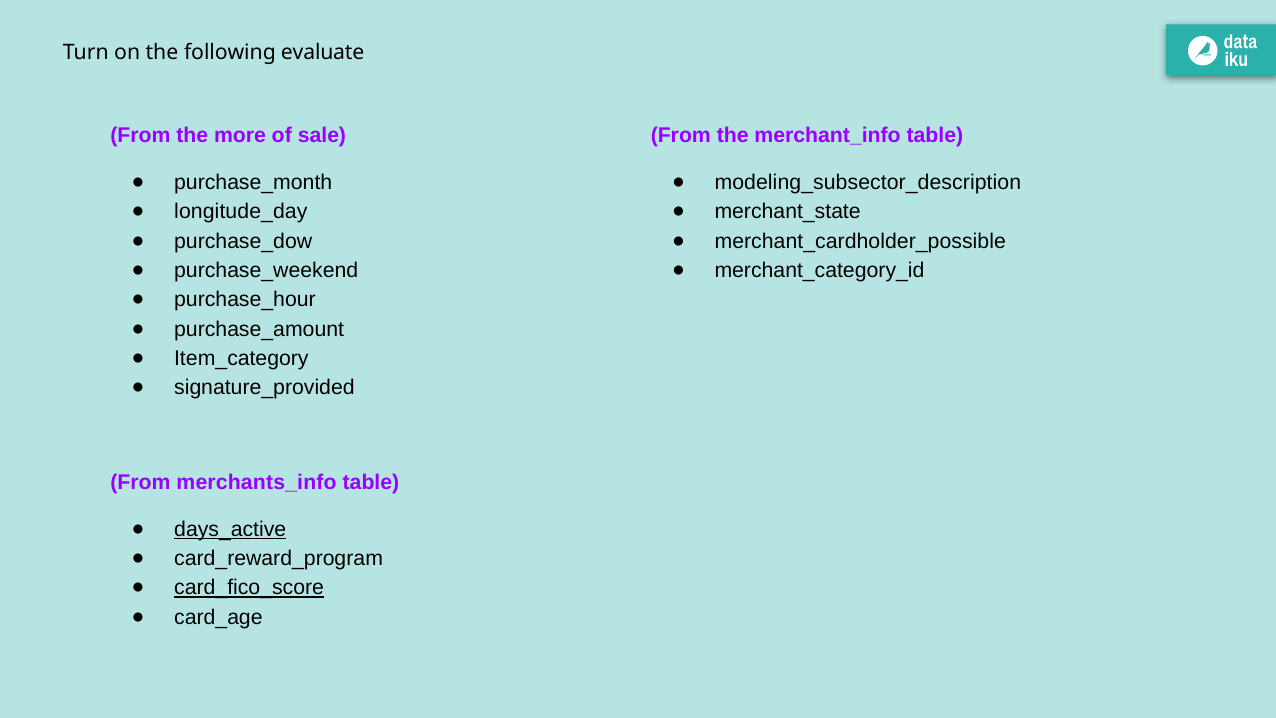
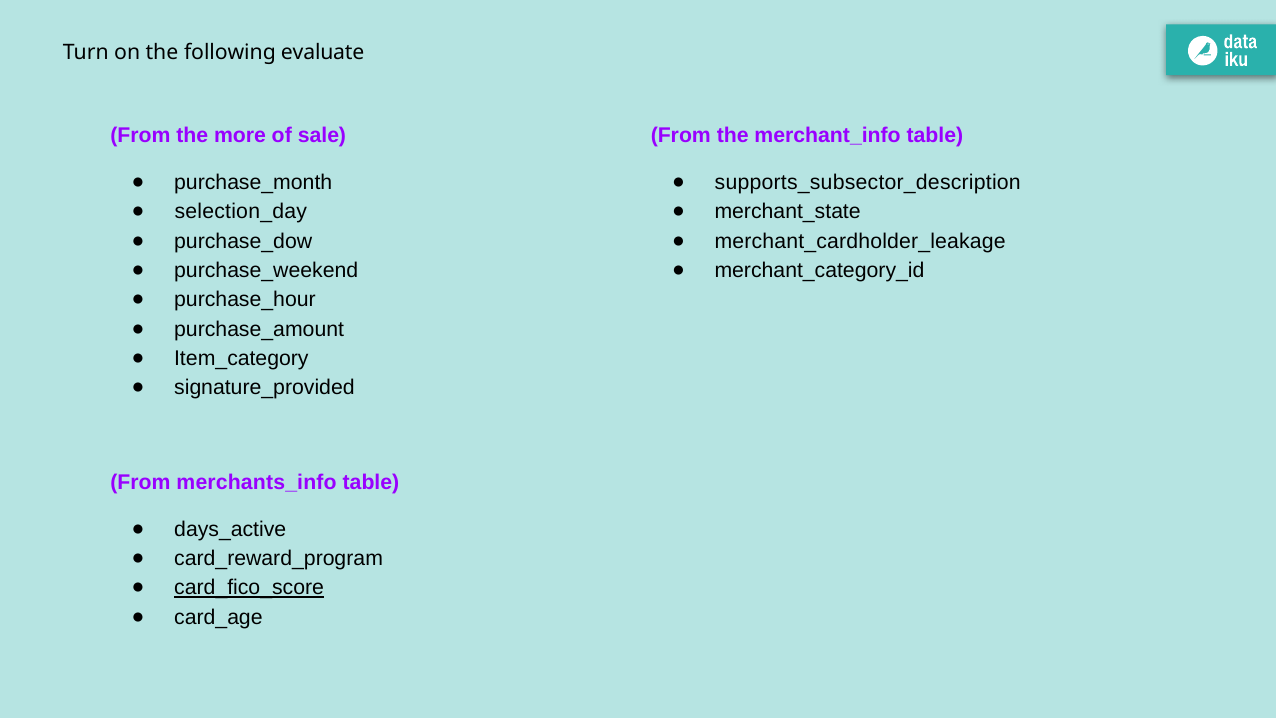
modeling_subsector_description: modeling_subsector_description -> supports_subsector_description
longitude_day: longitude_day -> selection_day
merchant_cardholder_possible: merchant_cardholder_possible -> merchant_cardholder_leakage
days_active underline: present -> none
